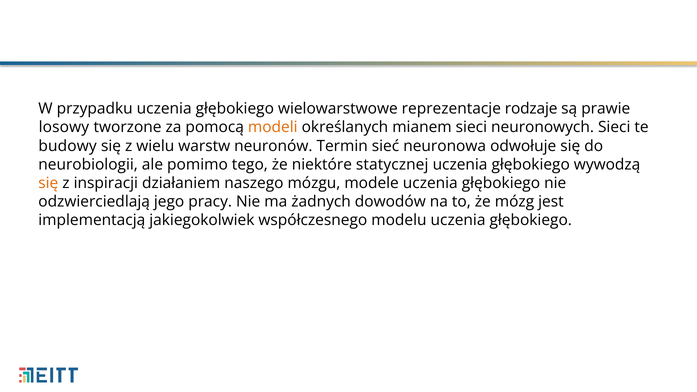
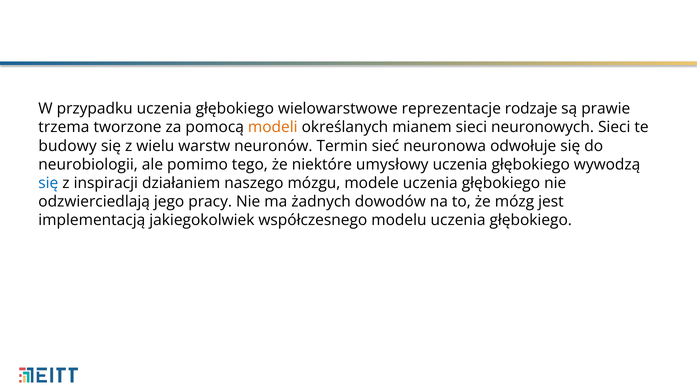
losowy: losowy -> trzema
statycznej: statycznej -> umysłowy
się at (48, 183) colour: orange -> blue
